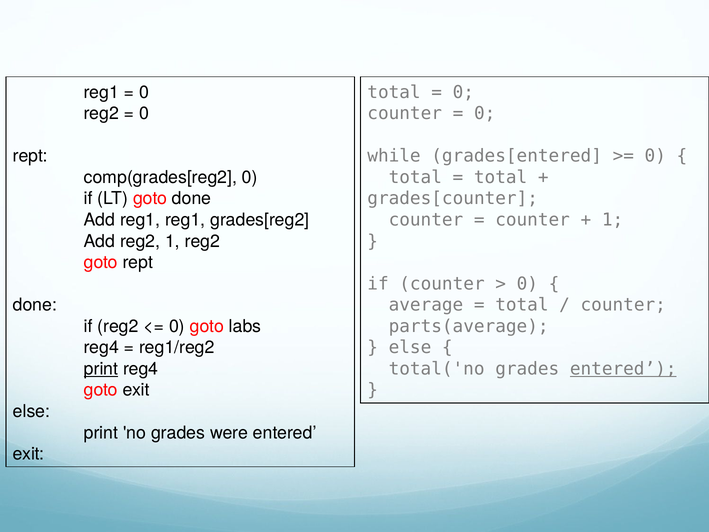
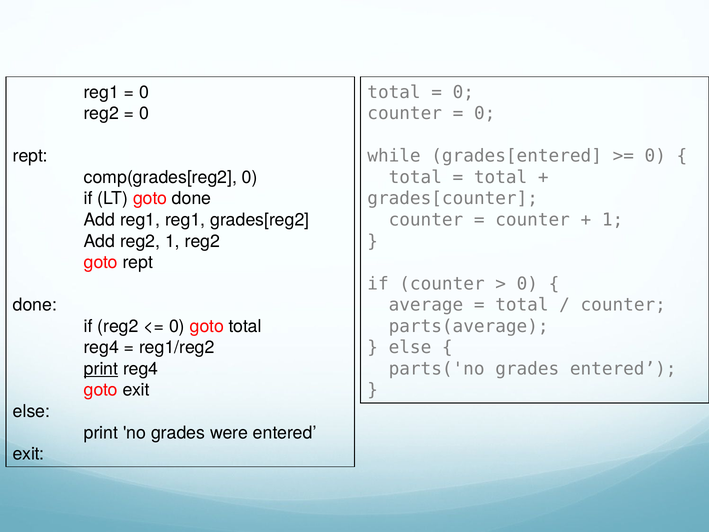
goto labs: labs -> total
total('no: total('no -> parts('no
entered at (623, 369) underline: present -> none
